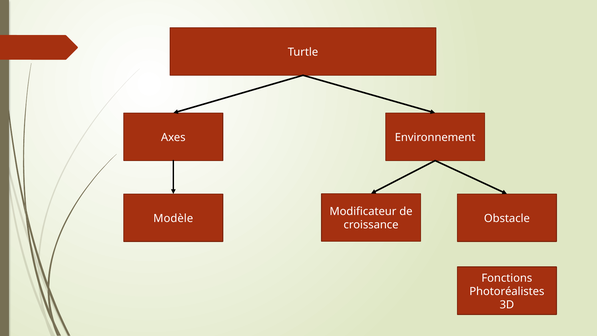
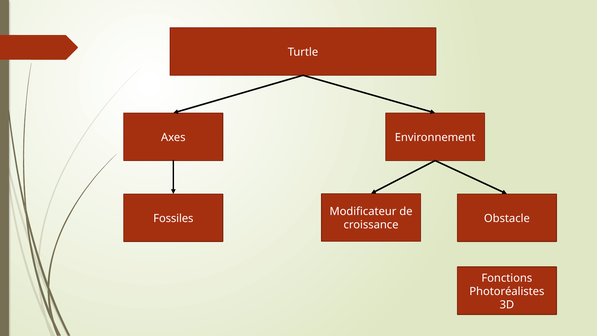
Modèle: Modèle -> Fossiles
